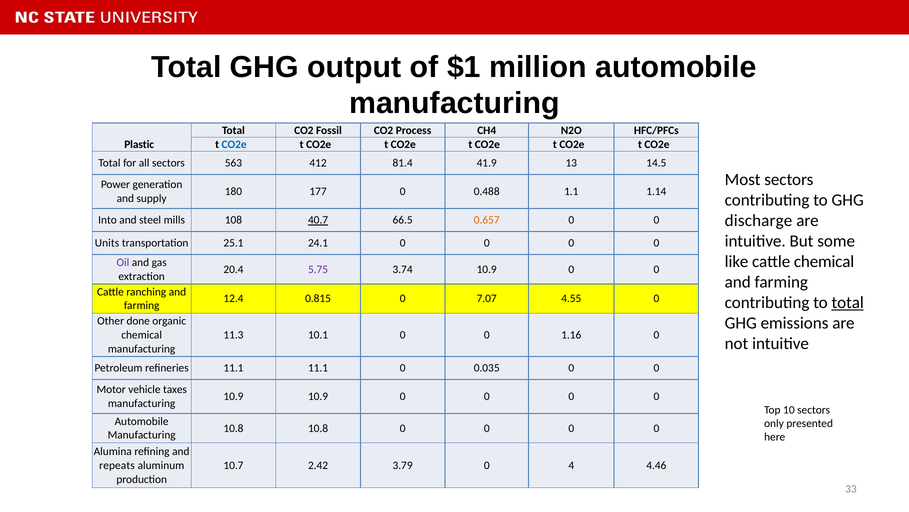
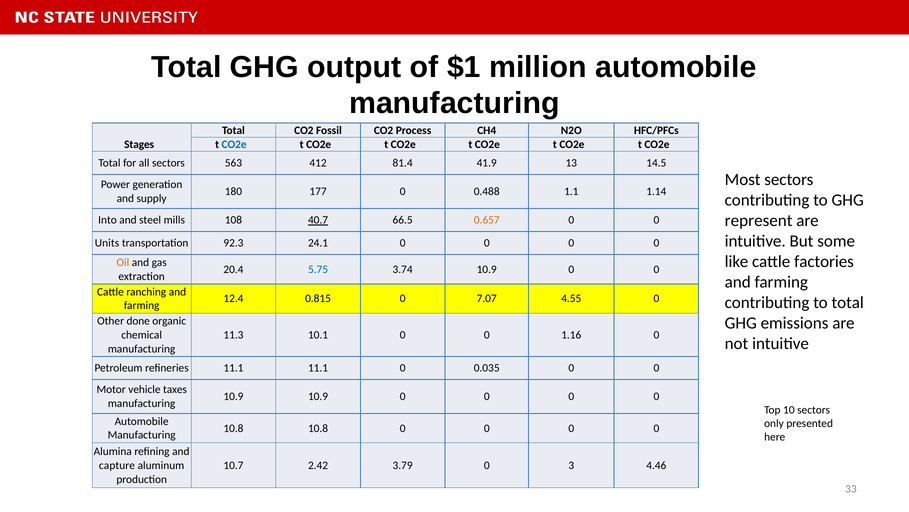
Plastic: Plastic -> Stages
discharge: discharge -> represent
25.1: 25.1 -> 92.3
cattle chemical: chemical -> factories
Oil colour: purple -> orange
5.75 colour: purple -> blue
total at (848, 302) underline: present -> none
repeats: repeats -> capture
4: 4 -> 3
